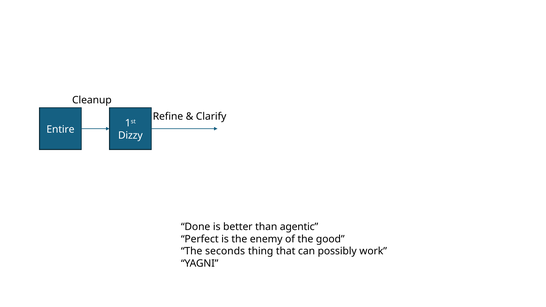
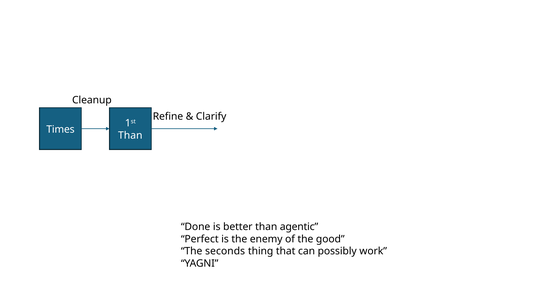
Entire: Entire -> Times
Dizzy at (130, 136): Dizzy -> Than
